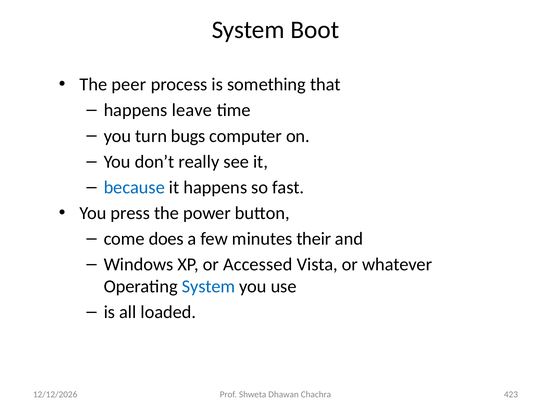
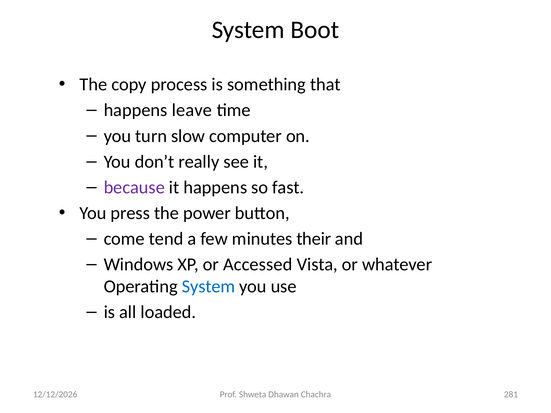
peer: peer -> copy
bugs: bugs -> slow
because colour: blue -> purple
does: does -> tend
423: 423 -> 281
